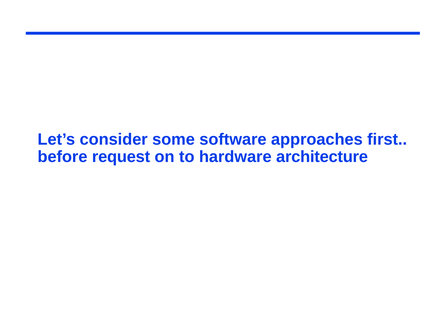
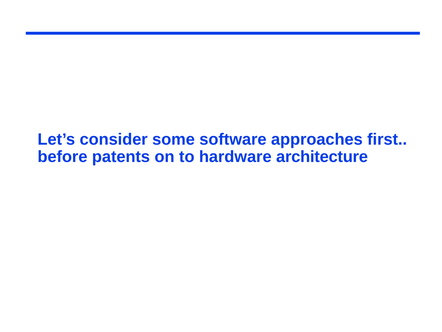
request: request -> patents
